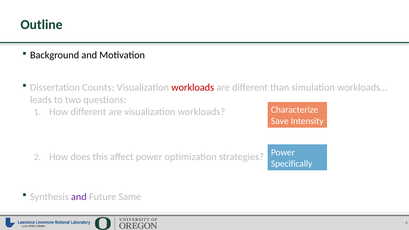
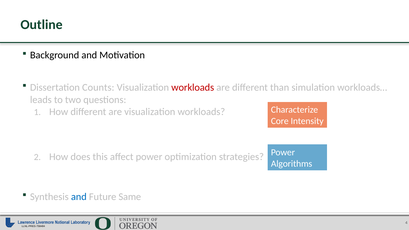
Save: Save -> Core
Specifically: Specifically -> Algorithms
and at (79, 197) colour: purple -> blue
